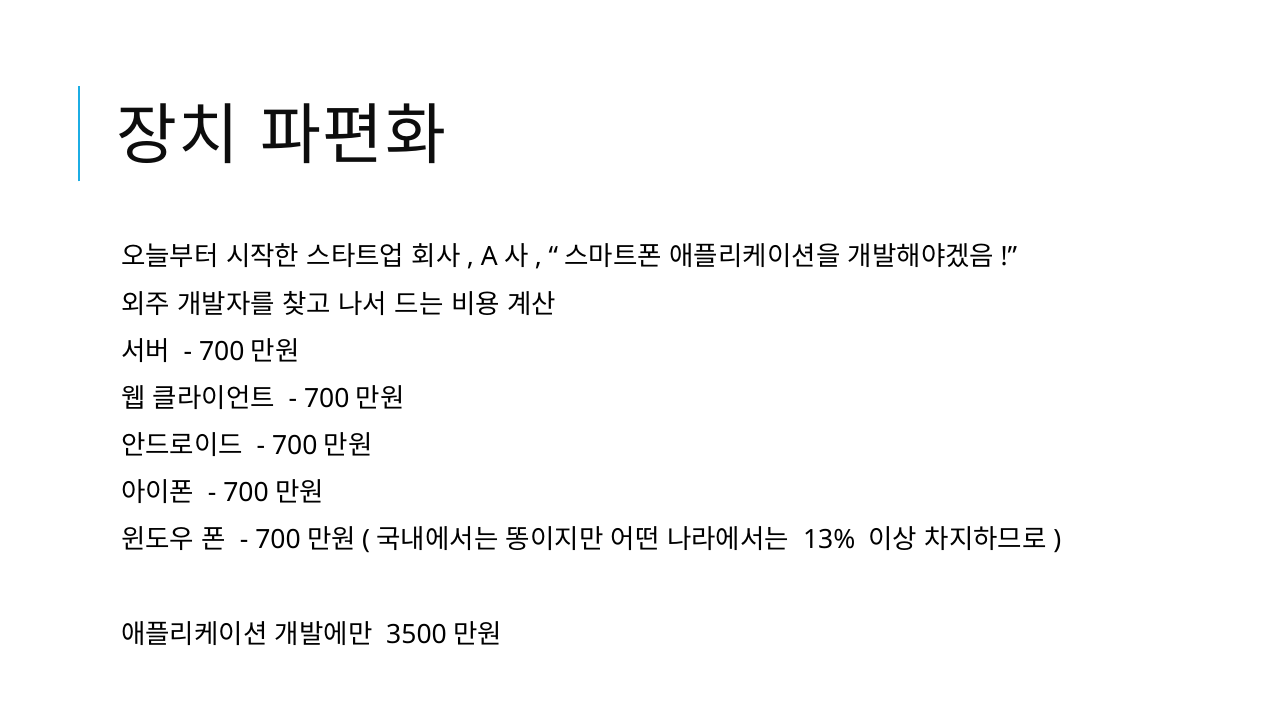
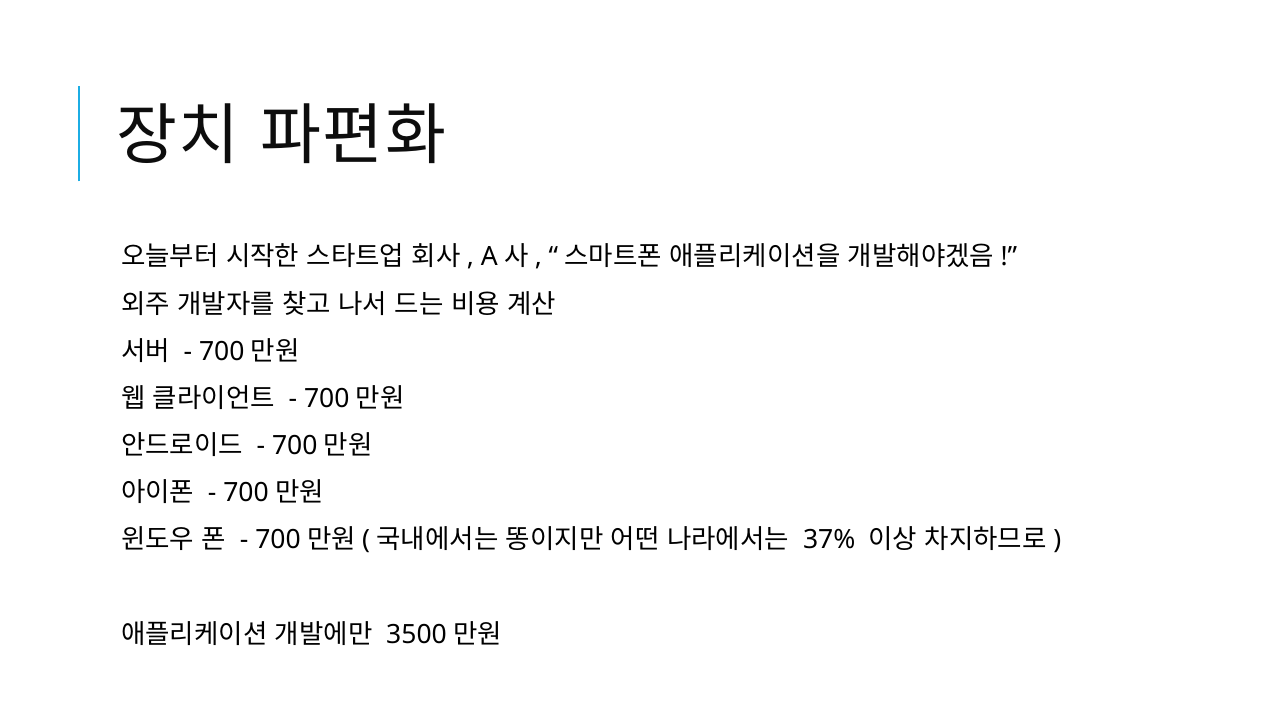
13%: 13% -> 37%
